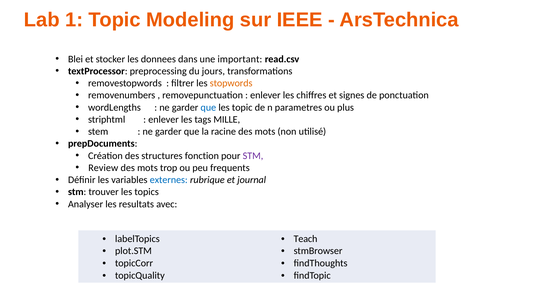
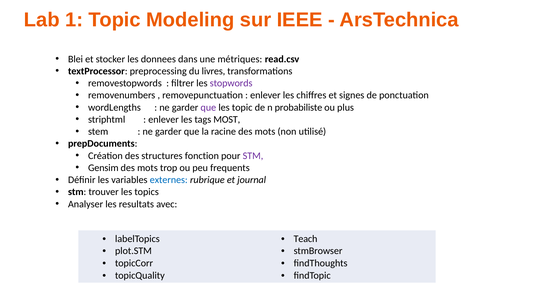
important: important -> métriques
jours: jours -> livres
stopwords colour: orange -> purple
que at (208, 107) colour: blue -> purple
parametres: parametres -> probabiliste
MILLE: MILLE -> MOST
Review: Review -> Gensim
